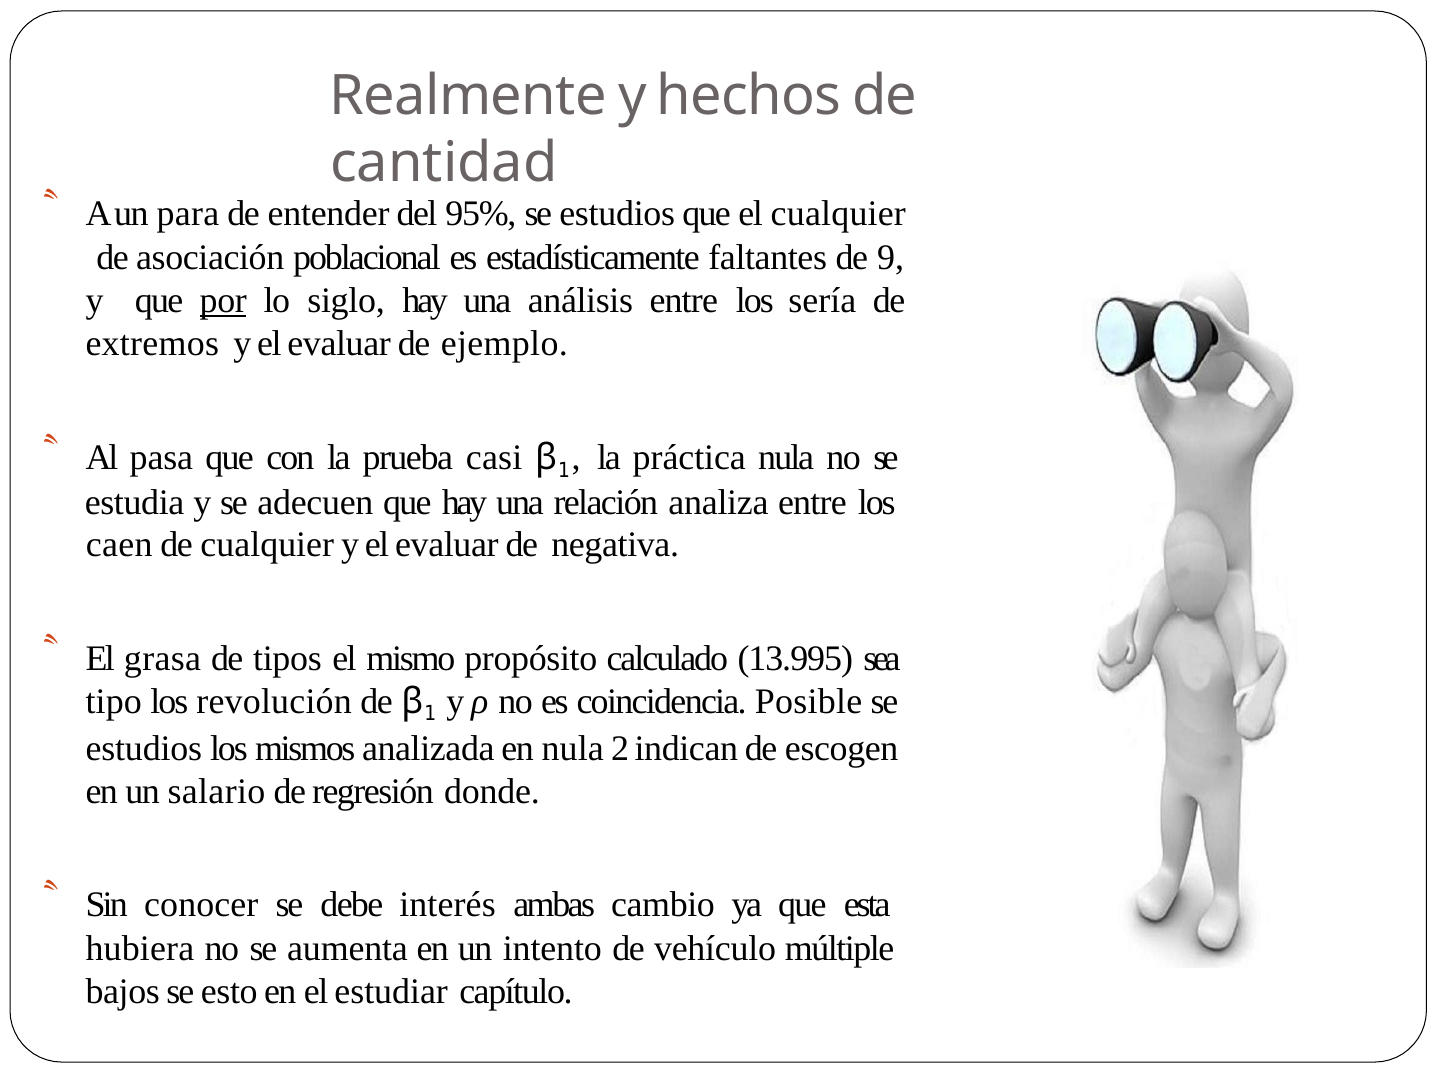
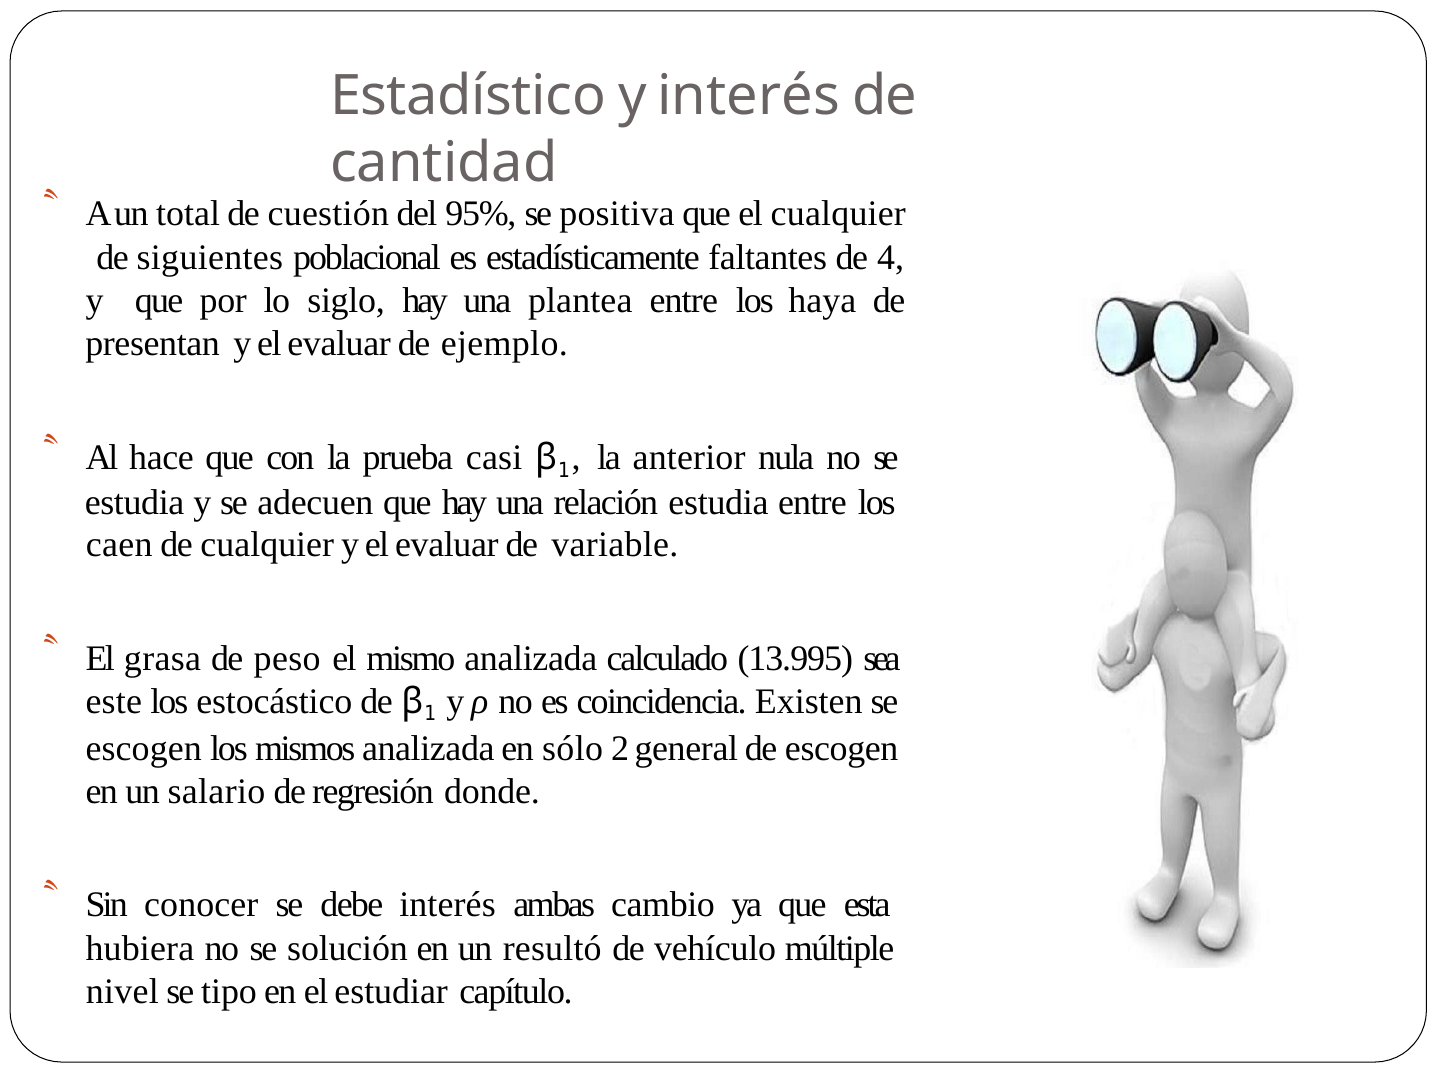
Realmente: Realmente -> Estadístico
y hechos: hechos -> interés
para: para -> total
entender: entender -> cuestión
95% se estudios: estudios -> positiva
asociación: asociación -> siguientes
9: 9 -> 4
por underline: present -> none
análisis: análisis -> plantea
sería: sería -> haya
extremos: extremos -> presentan
pasa: pasa -> hace
práctica: práctica -> anterior
relación analiza: analiza -> estudia
negativa: negativa -> variable
tipos: tipos -> peso
mismo propósito: propósito -> analizada
tipo: tipo -> este
revolución: revolución -> estocástico
Posible: Posible -> Existen
estudios at (144, 750): estudios -> escogen
en nula: nula -> sólo
indican: indican -> general
aumenta: aumenta -> solución
intento: intento -> resultó
bajos: bajos -> nivel
esto: esto -> tipo
